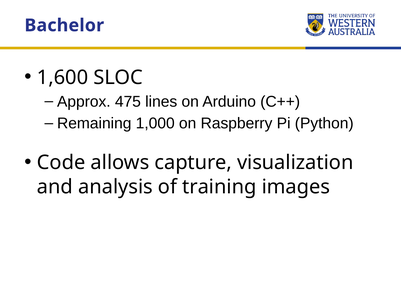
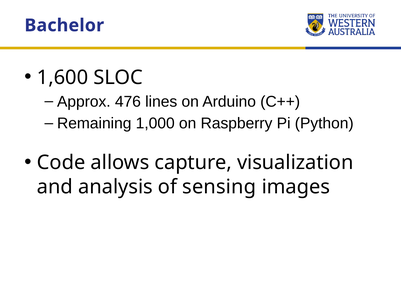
475: 475 -> 476
training: training -> sensing
